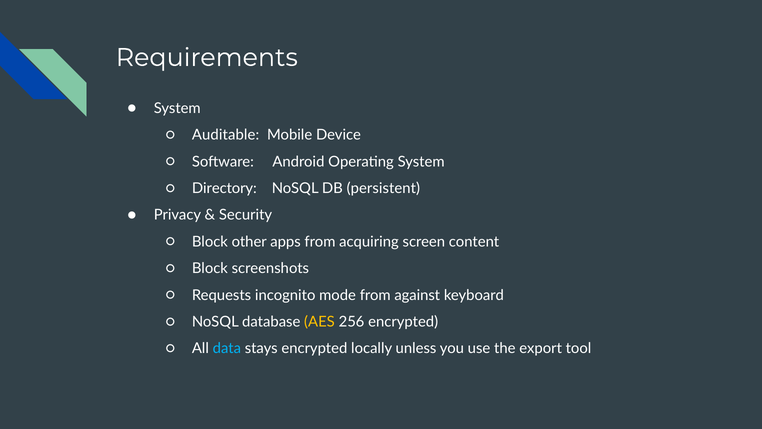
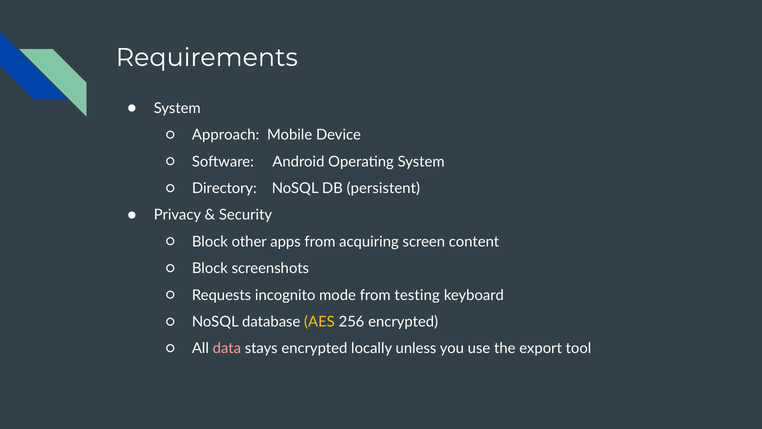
Auditable: Auditable -> Approach
against: against -> testing
data colour: light blue -> pink
